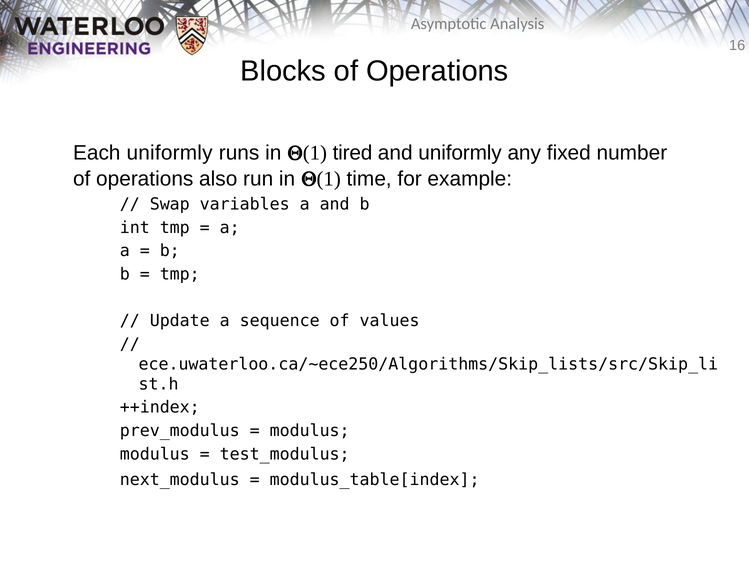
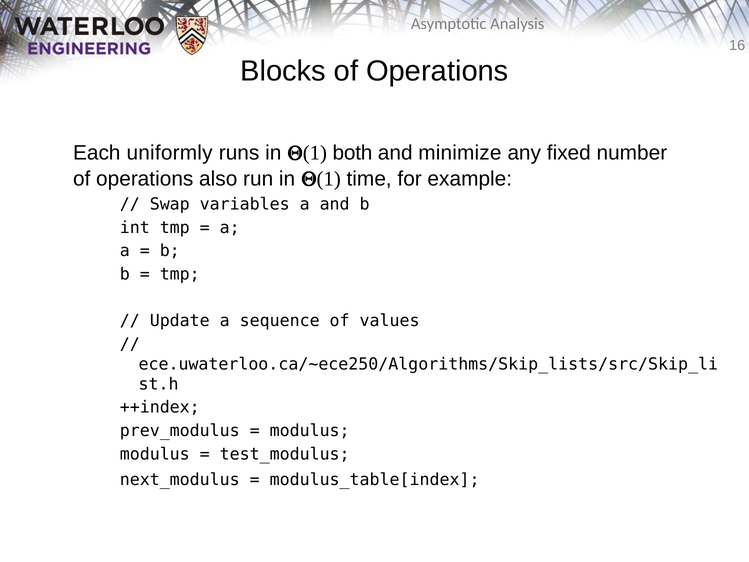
tired: tired -> both
and uniformly: uniformly -> minimize
